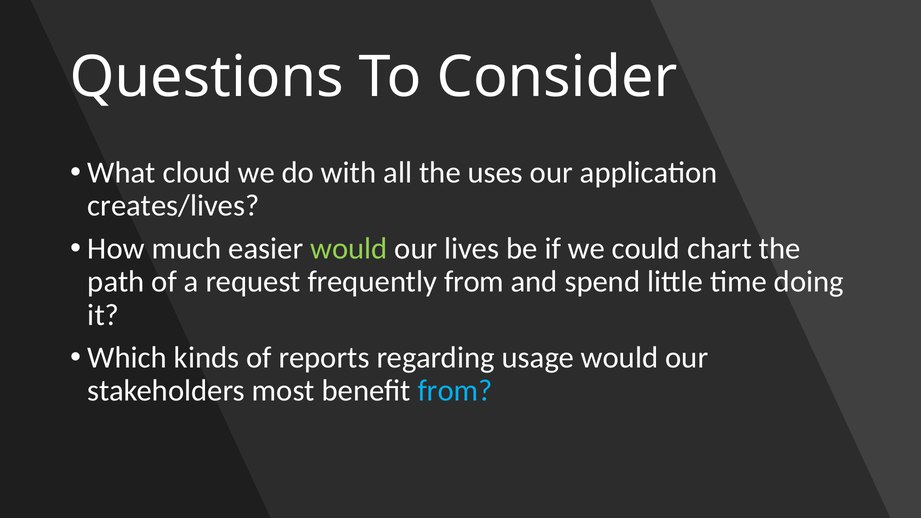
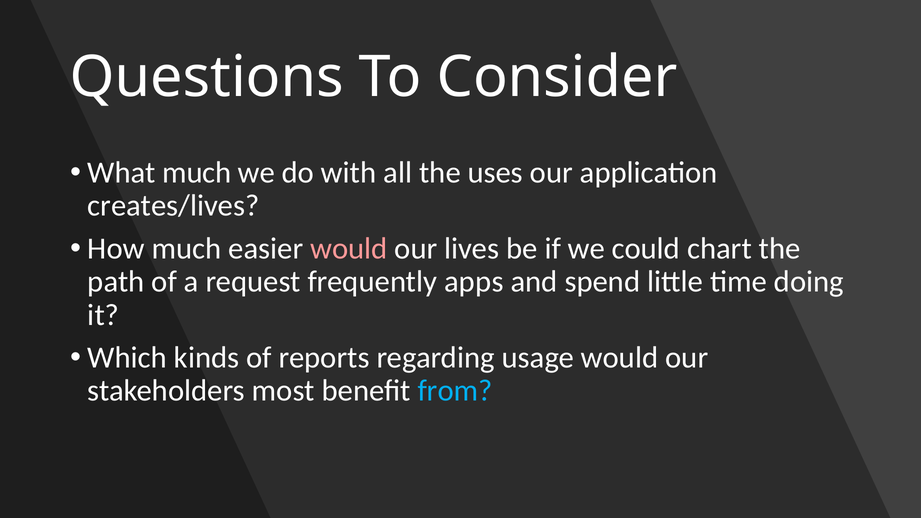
What cloud: cloud -> much
would at (349, 249) colour: light green -> pink
frequently from: from -> apps
